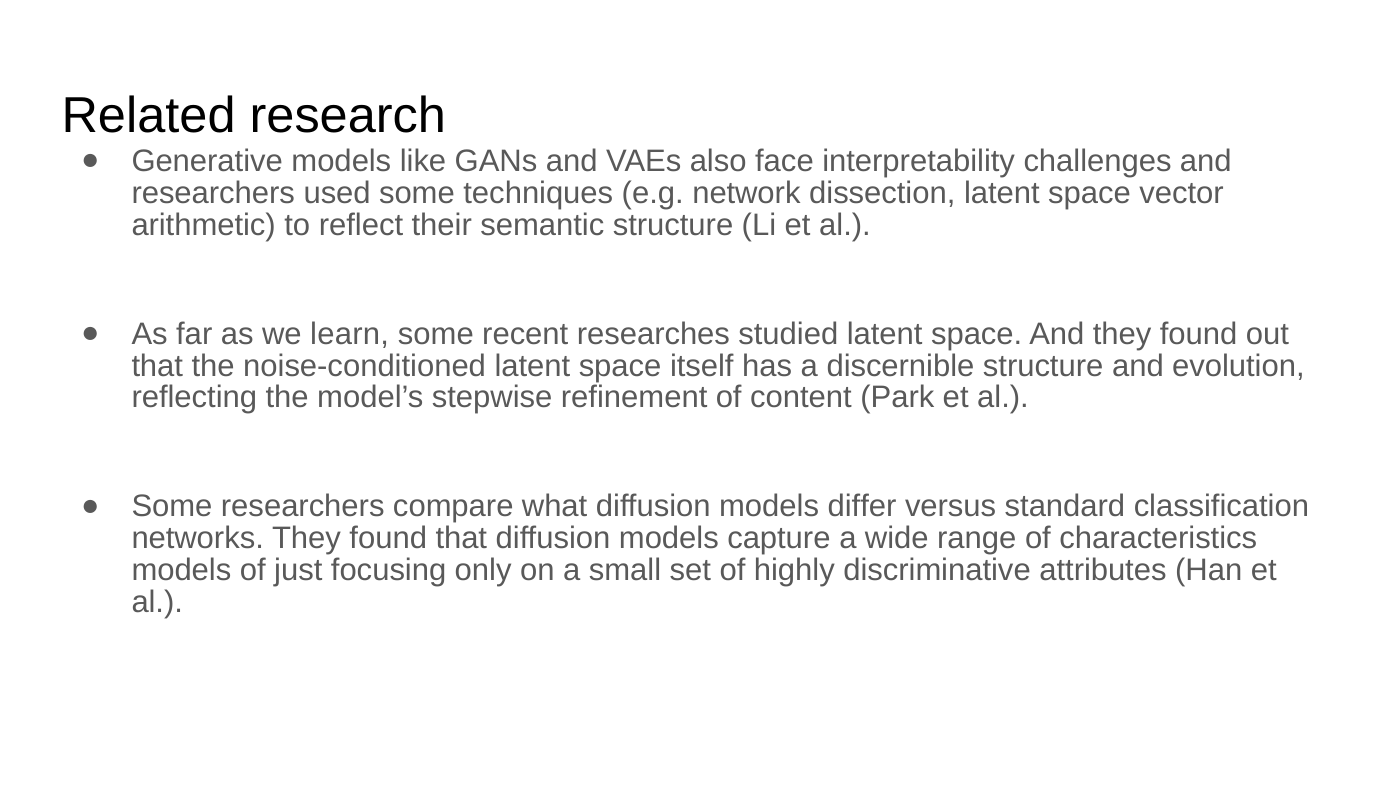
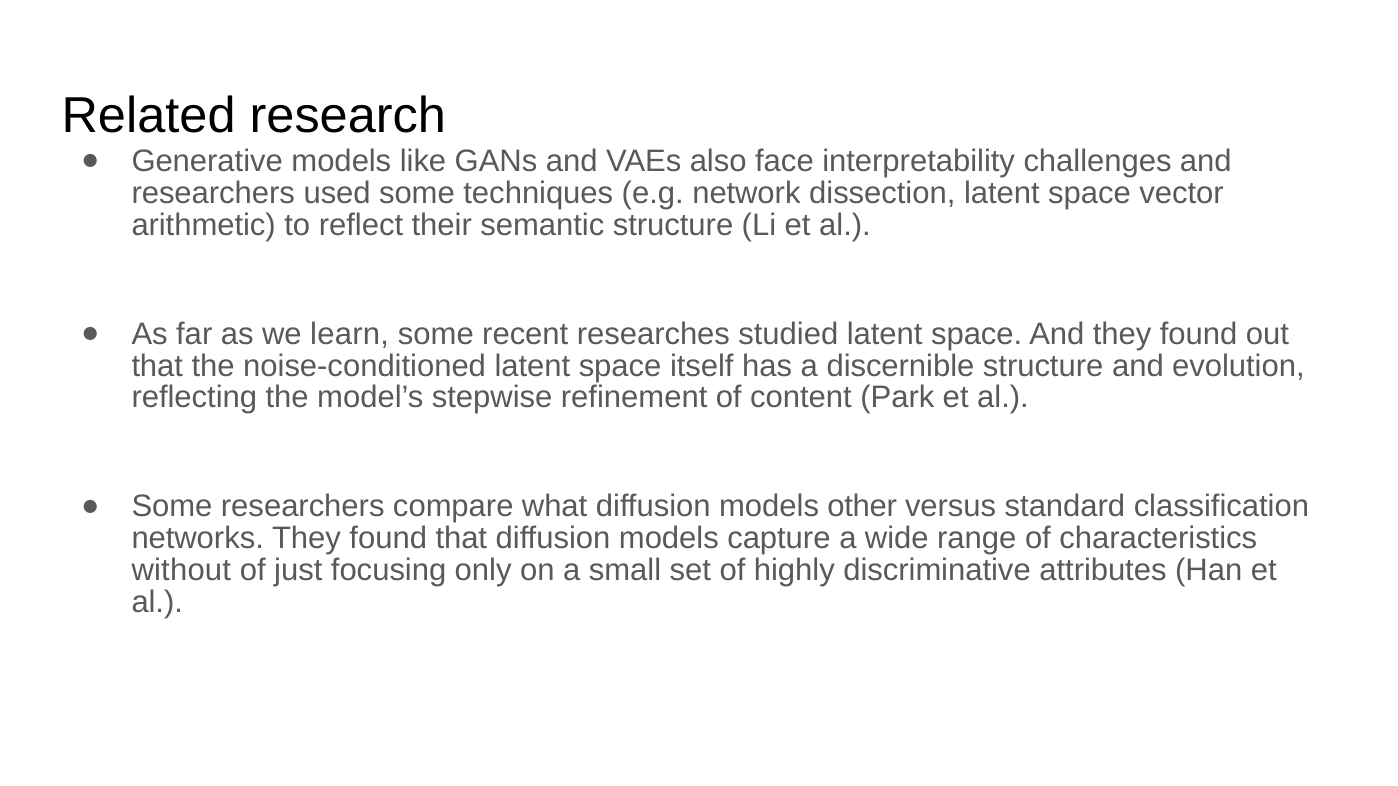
differ: differ -> other
models at (181, 571): models -> without
